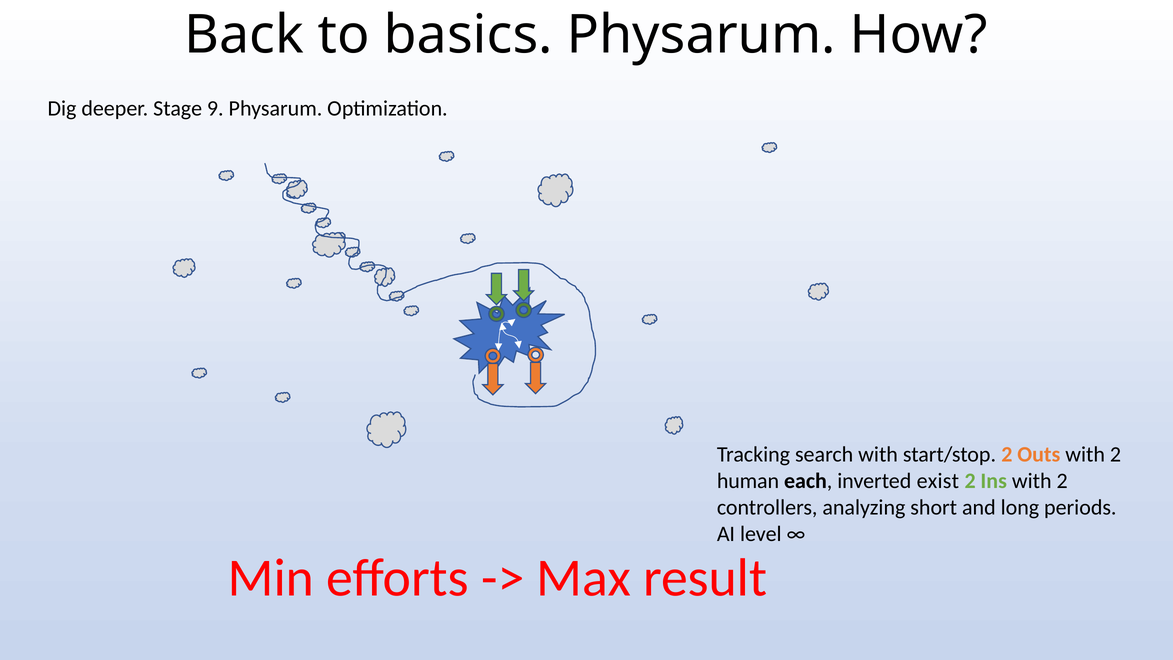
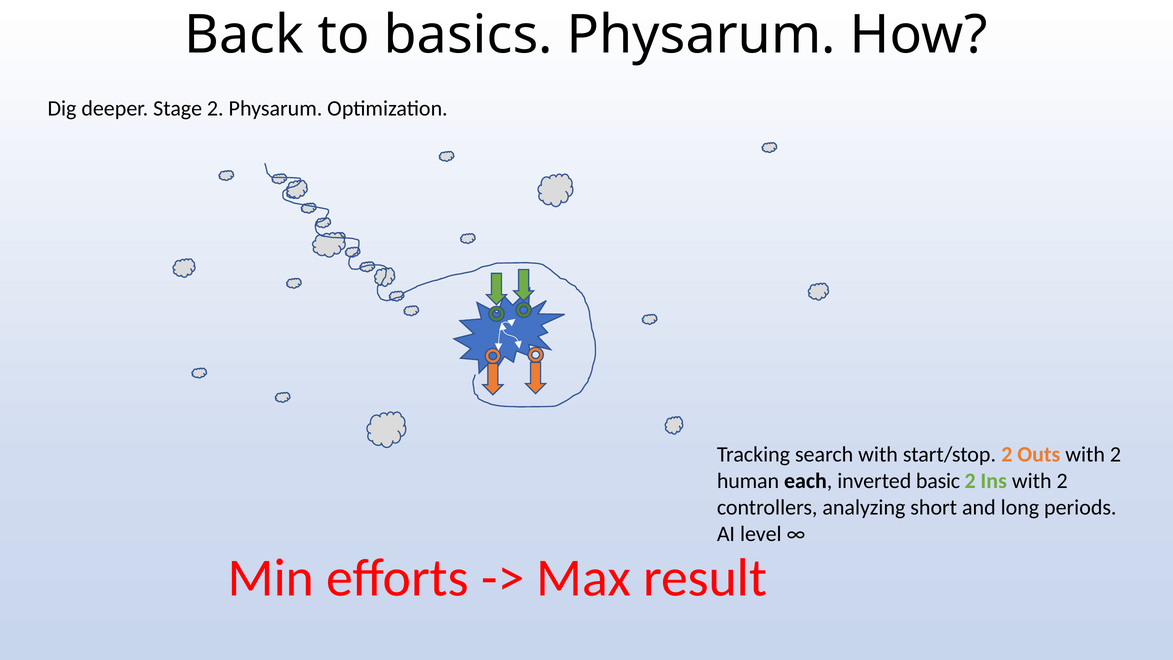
Stage 9: 9 -> 2
exist: exist -> basic
